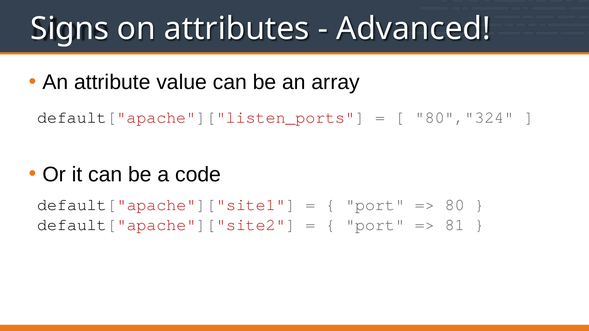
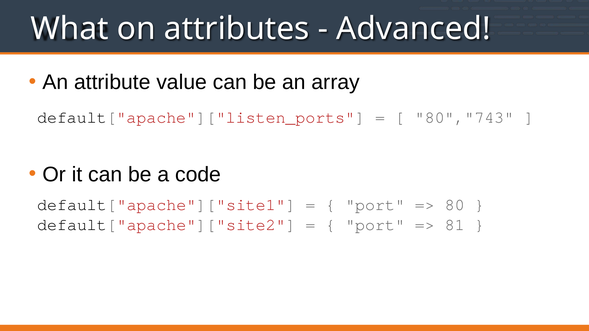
Signs: Signs -> What
80","324: 80","324 -> 80","743
